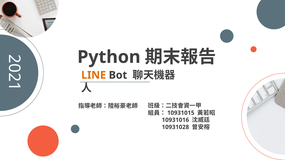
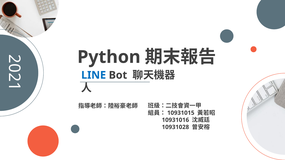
LINE colour: orange -> blue
